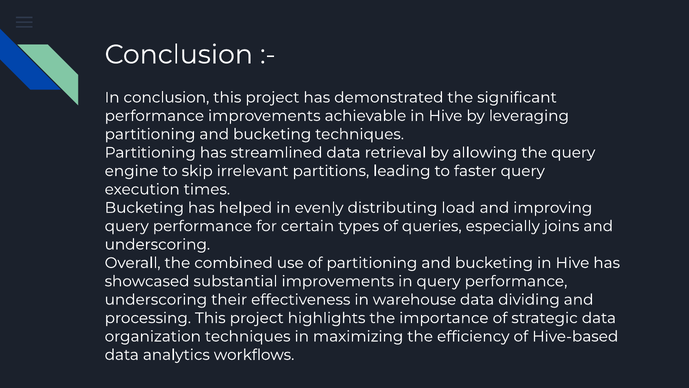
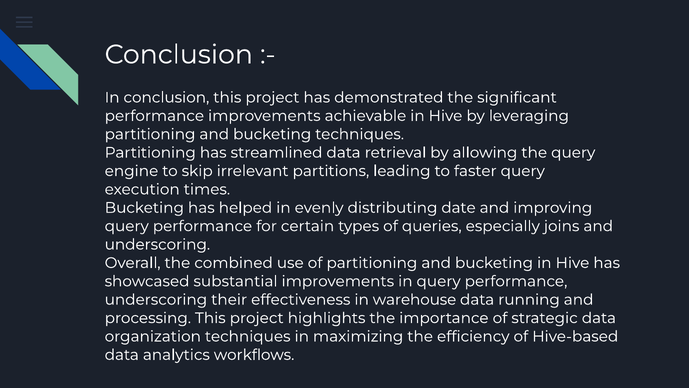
load: load -> date
dividing: dividing -> running
